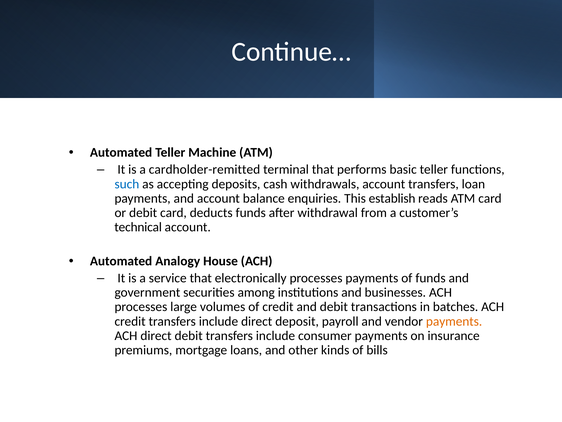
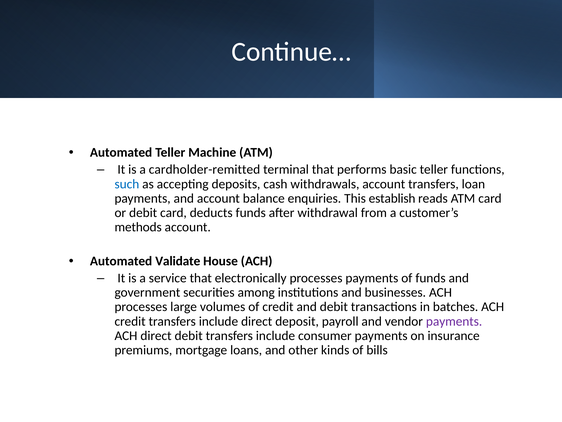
technical: technical -> methods
Analogy: Analogy -> Validate
payments at (454, 321) colour: orange -> purple
